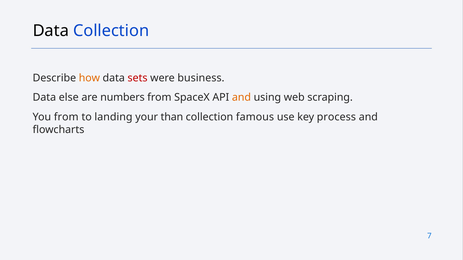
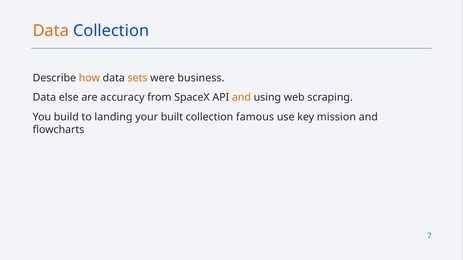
Data at (51, 31) colour: black -> orange
sets colour: red -> orange
numbers: numbers -> accuracy
You from: from -> build
than: than -> built
process: process -> mission
